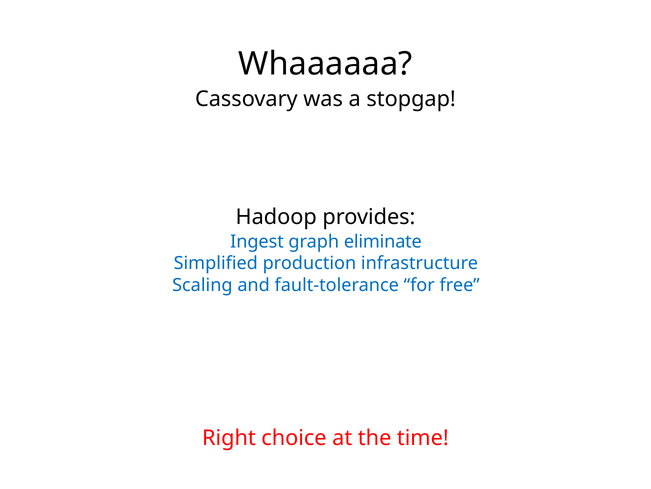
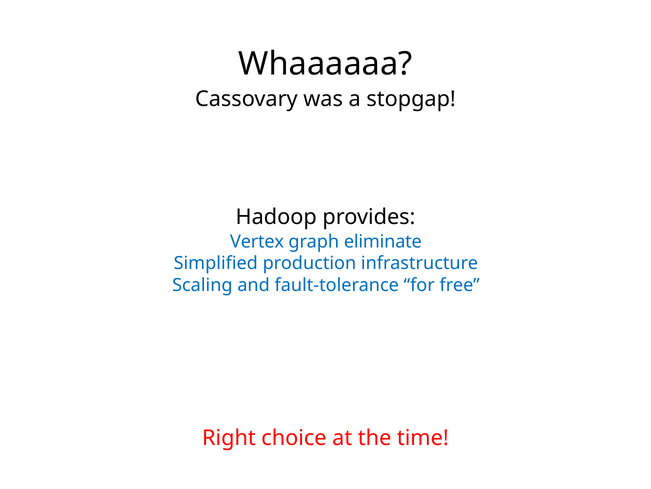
Ingest: Ingest -> Vertex
